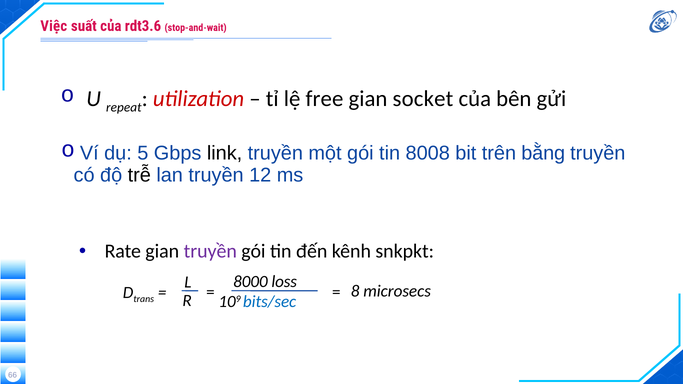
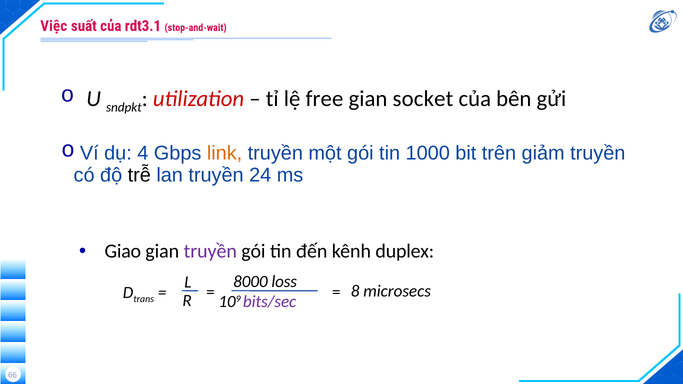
rdt3.6: rdt3.6 -> rdt3.1
repeat: repeat -> sndpkt
5: 5 -> 4
link colour: black -> orange
8008: 8008 -> 1000
bằng: bằng -> giảm
12: 12 -> 24
Rate: Rate -> Giao
snkpkt: snkpkt -> duplex
bits/sec colour: blue -> purple
